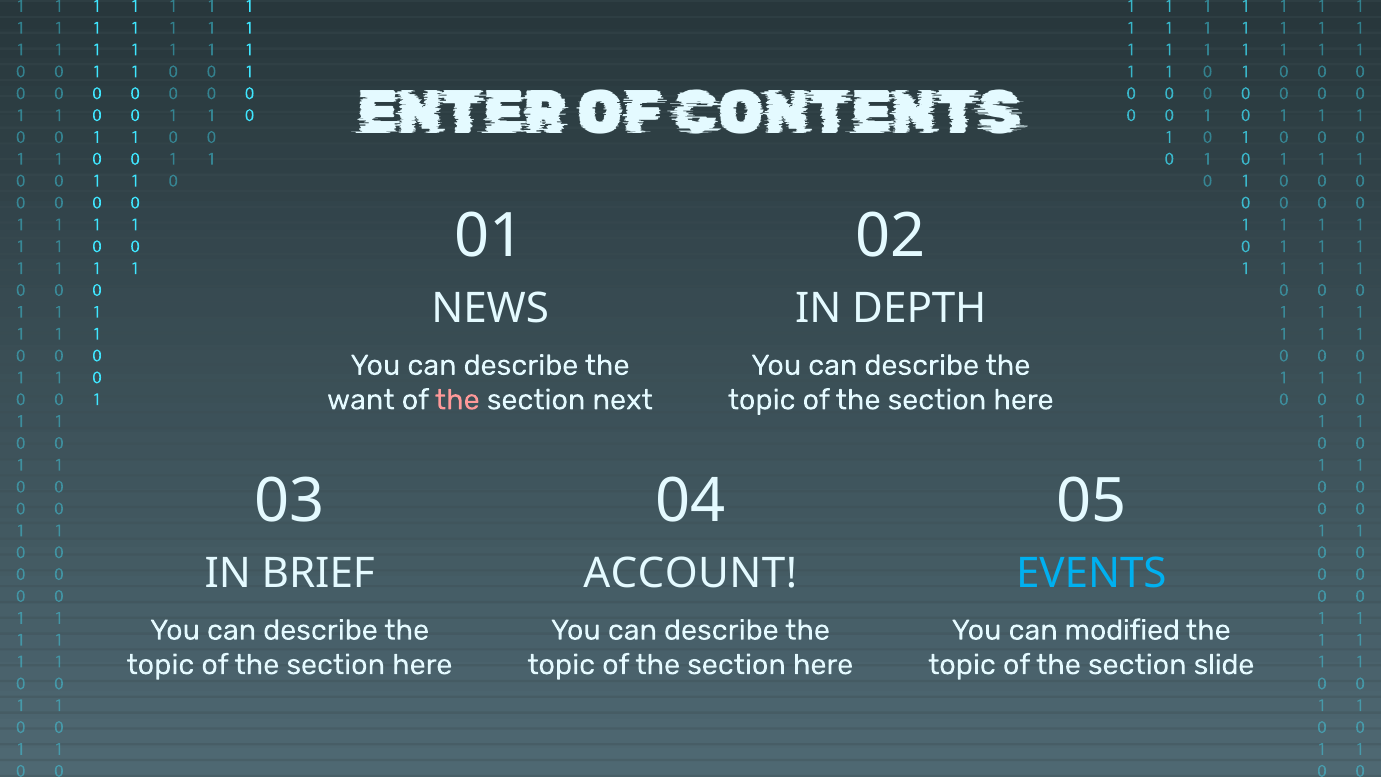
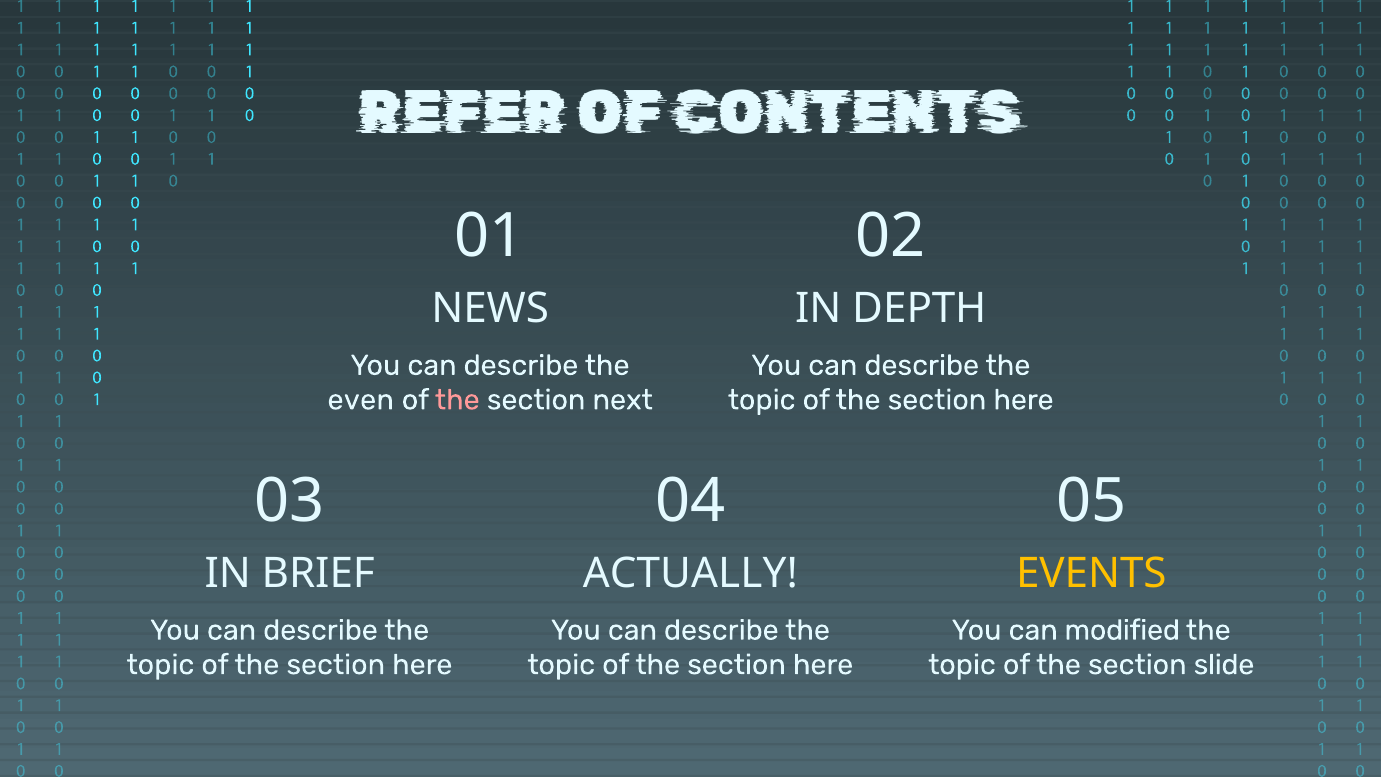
ENTER: ENTER -> REFER
want: want -> even
ACCOUNT: ACCOUNT -> ACTUALLY
EVENTS colour: light blue -> yellow
